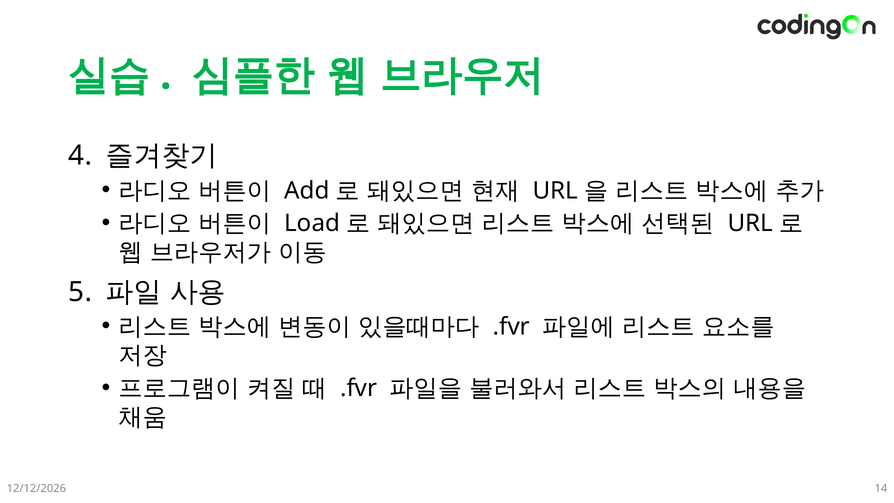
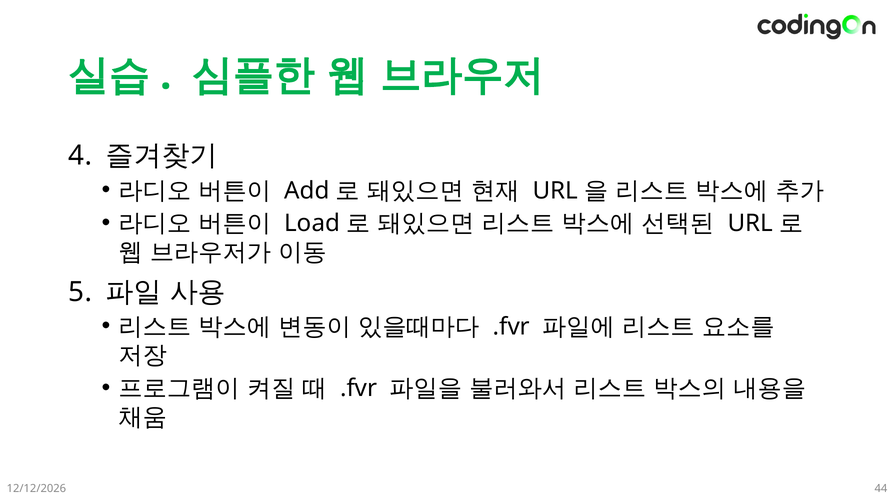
14: 14 -> 44
